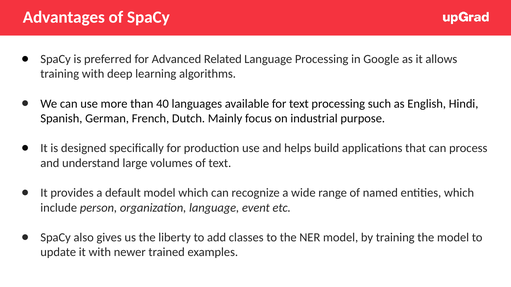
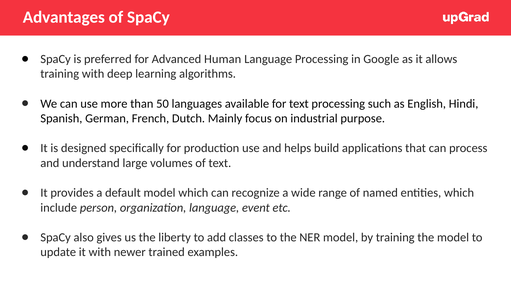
Related: Related -> Human
40: 40 -> 50
